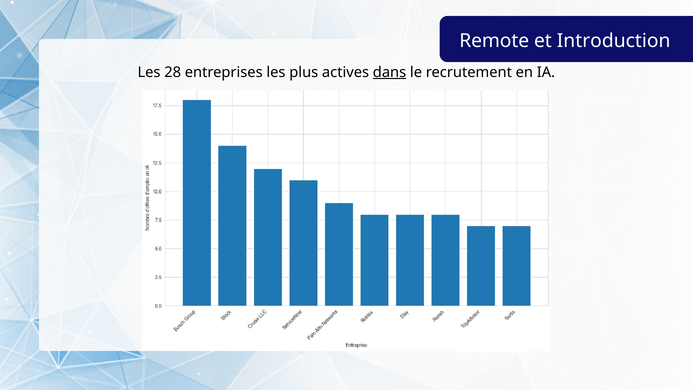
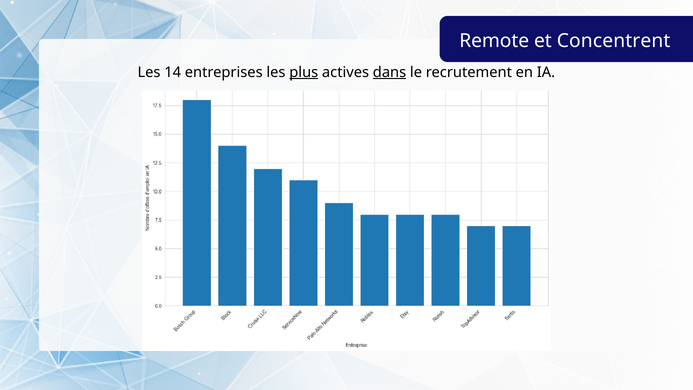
Introduction: Introduction -> Concentrent
28: 28 -> 14
plus underline: none -> present
